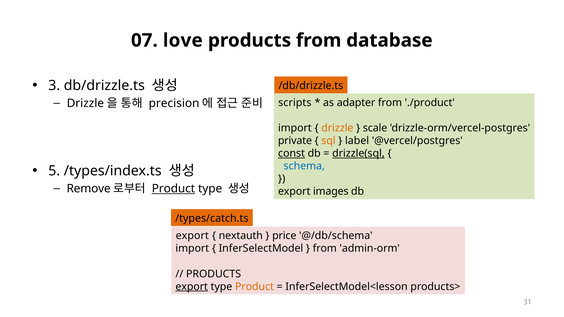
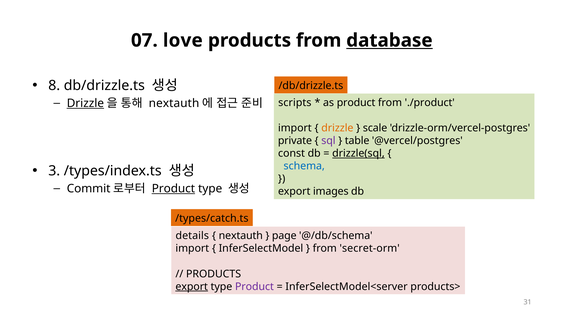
database underline: none -> present
3: 3 -> 8
Drizzle at (85, 103) underline: none -> present
precision at (174, 103): precision -> nextauth
as adapter: adapter -> product
sql colour: orange -> purple
label: label -> table
const underline: present -> none
5: 5 -> 3
Remove: Remove -> Commit
export at (192, 236): export -> details
price: price -> page
admin-orm: admin-orm -> secret-orm
Product at (254, 287) colour: orange -> purple
InferSelectModel<lesson: InferSelectModel<lesson -> InferSelectModel<server
